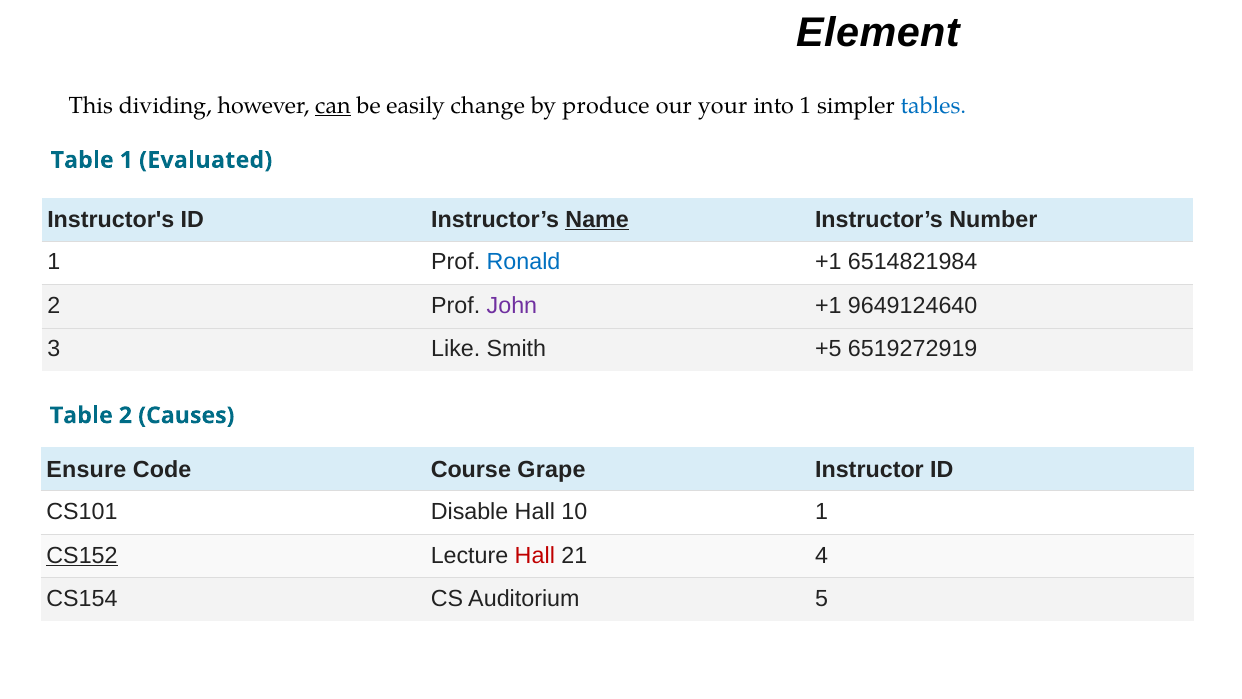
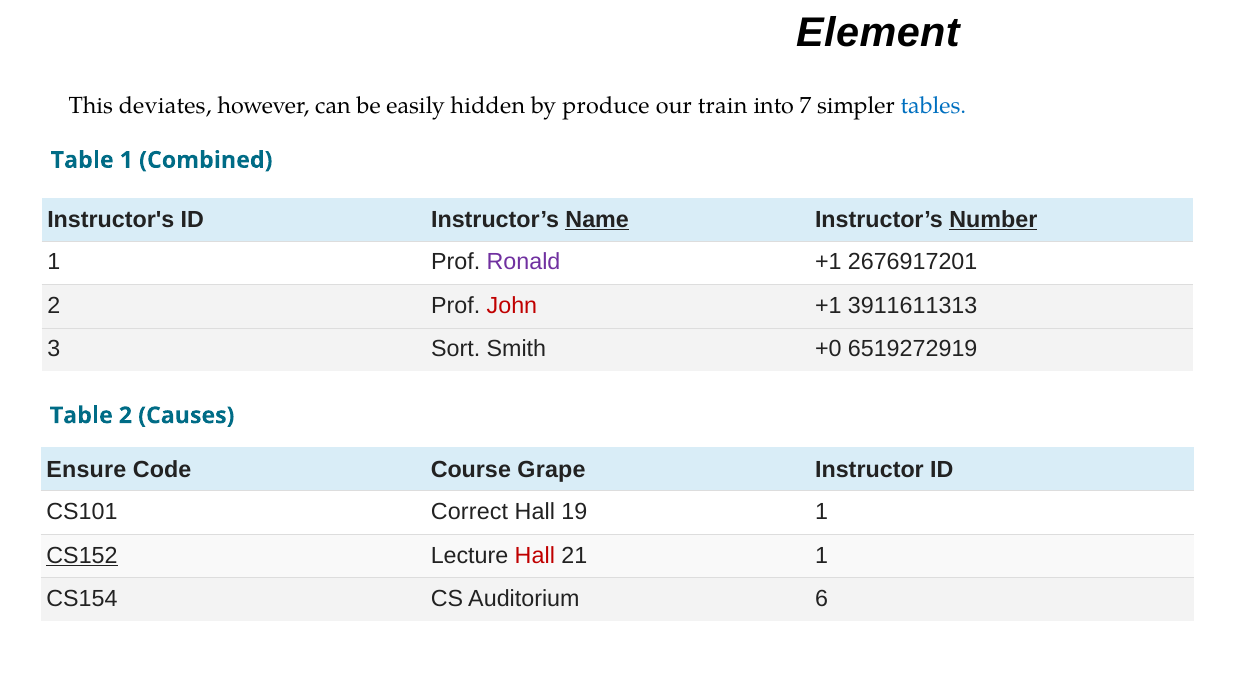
dividing: dividing -> deviates
can underline: present -> none
change: change -> hidden
your: your -> train
into 1: 1 -> 7
Evaluated: Evaluated -> Combined
Number underline: none -> present
Ronald colour: blue -> purple
6514821984: 6514821984 -> 2676917201
John colour: purple -> red
9649124640: 9649124640 -> 3911611313
Like: Like -> Sort
+5: +5 -> +0
Disable: Disable -> Correct
10: 10 -> 19
21 4: 4 -> 1
5: 5 -> 6
